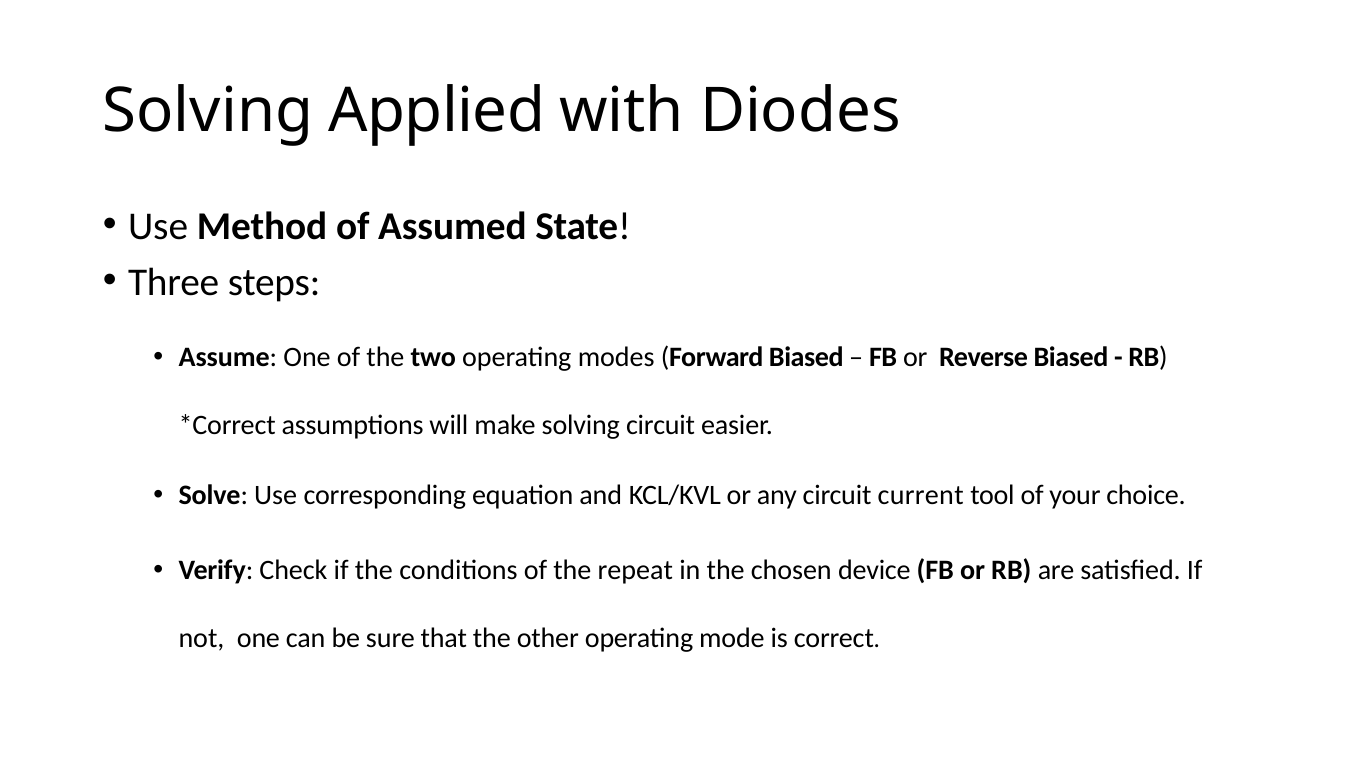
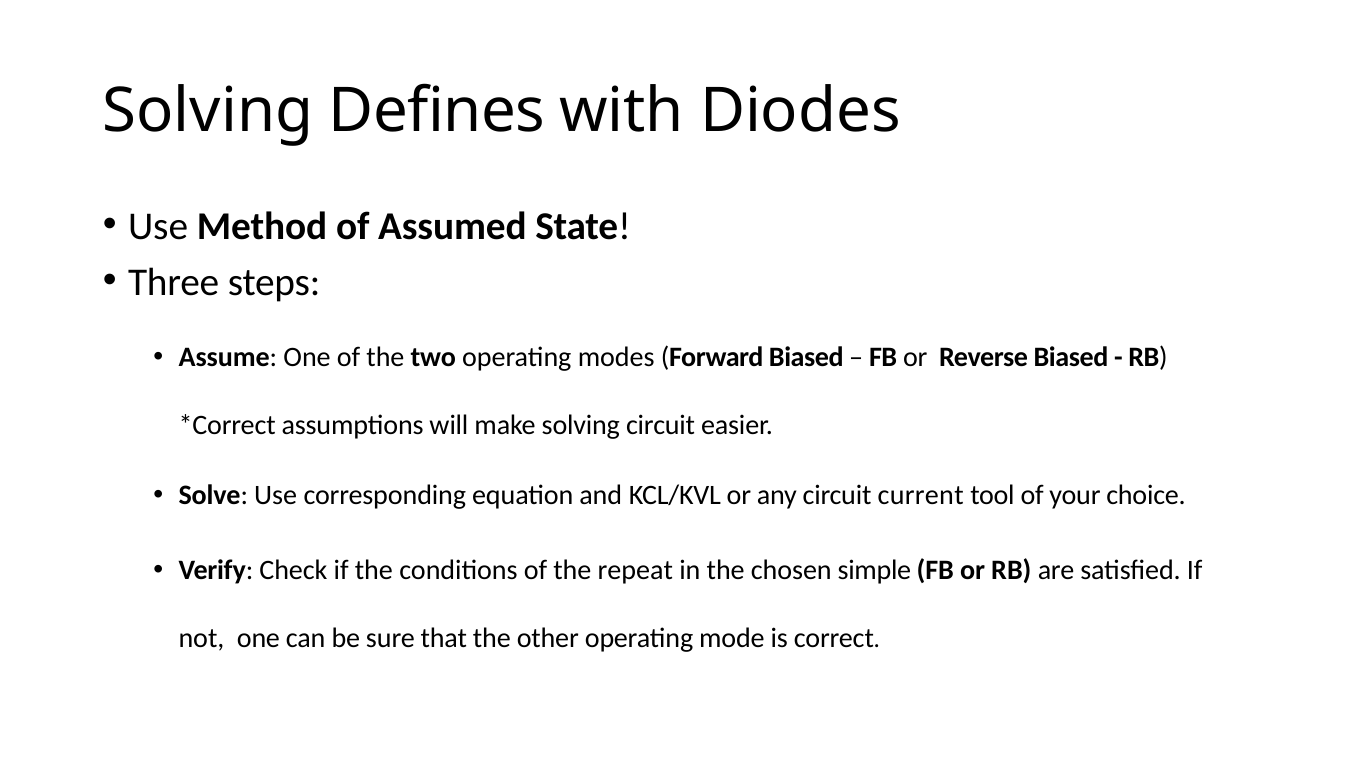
Applied: Applied -> Defines
device: device -> simple
